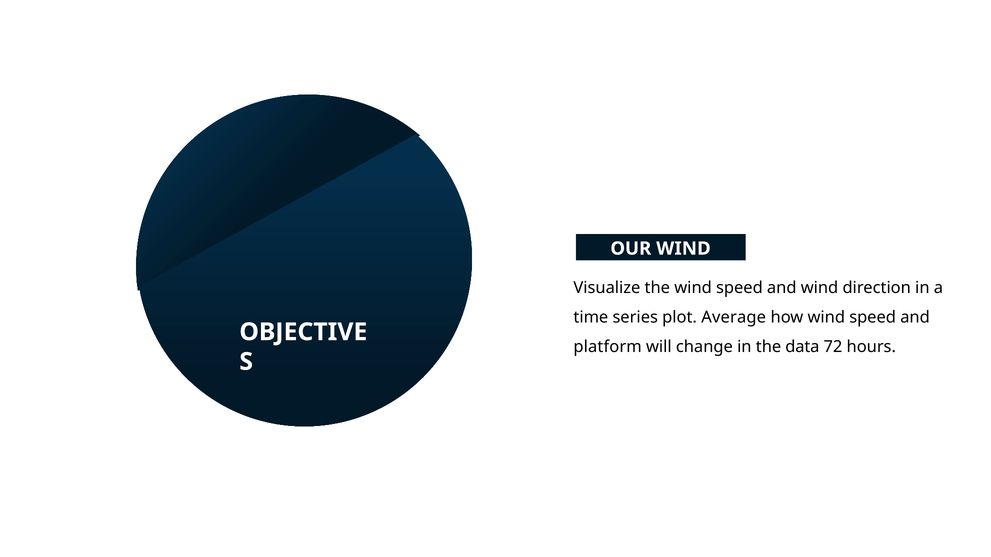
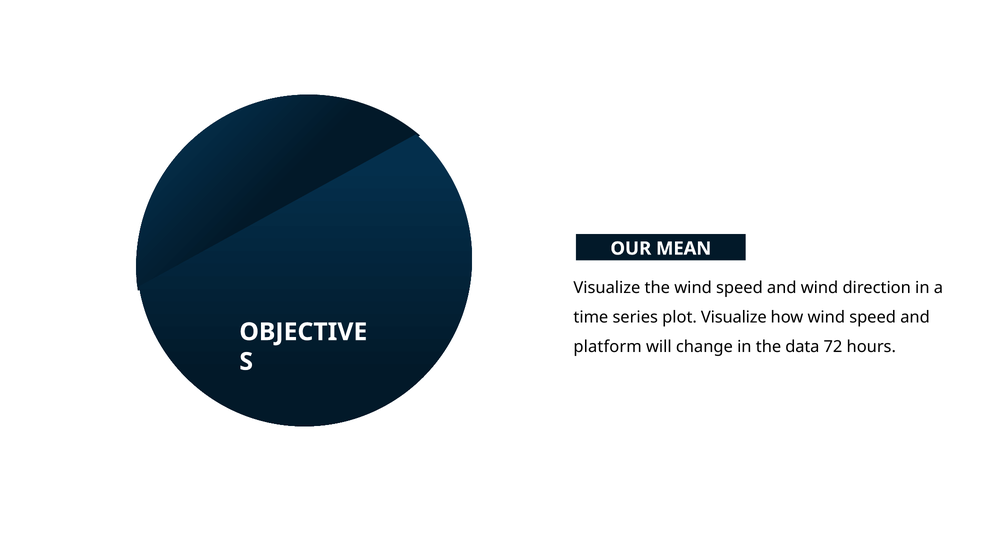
OUR WIND: WIND -> MEAN
plot Average: Average -> Visualize
